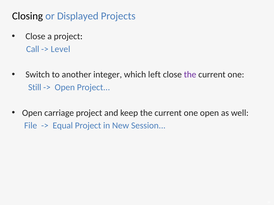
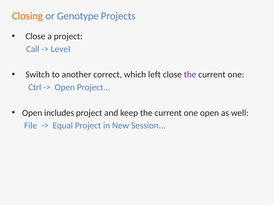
Closing colour: black -> orange
Displayed: Displayed -> Genotype
integer: integer -> correct
Still: Still -> Ctrl
carriage: carriage -> includes
